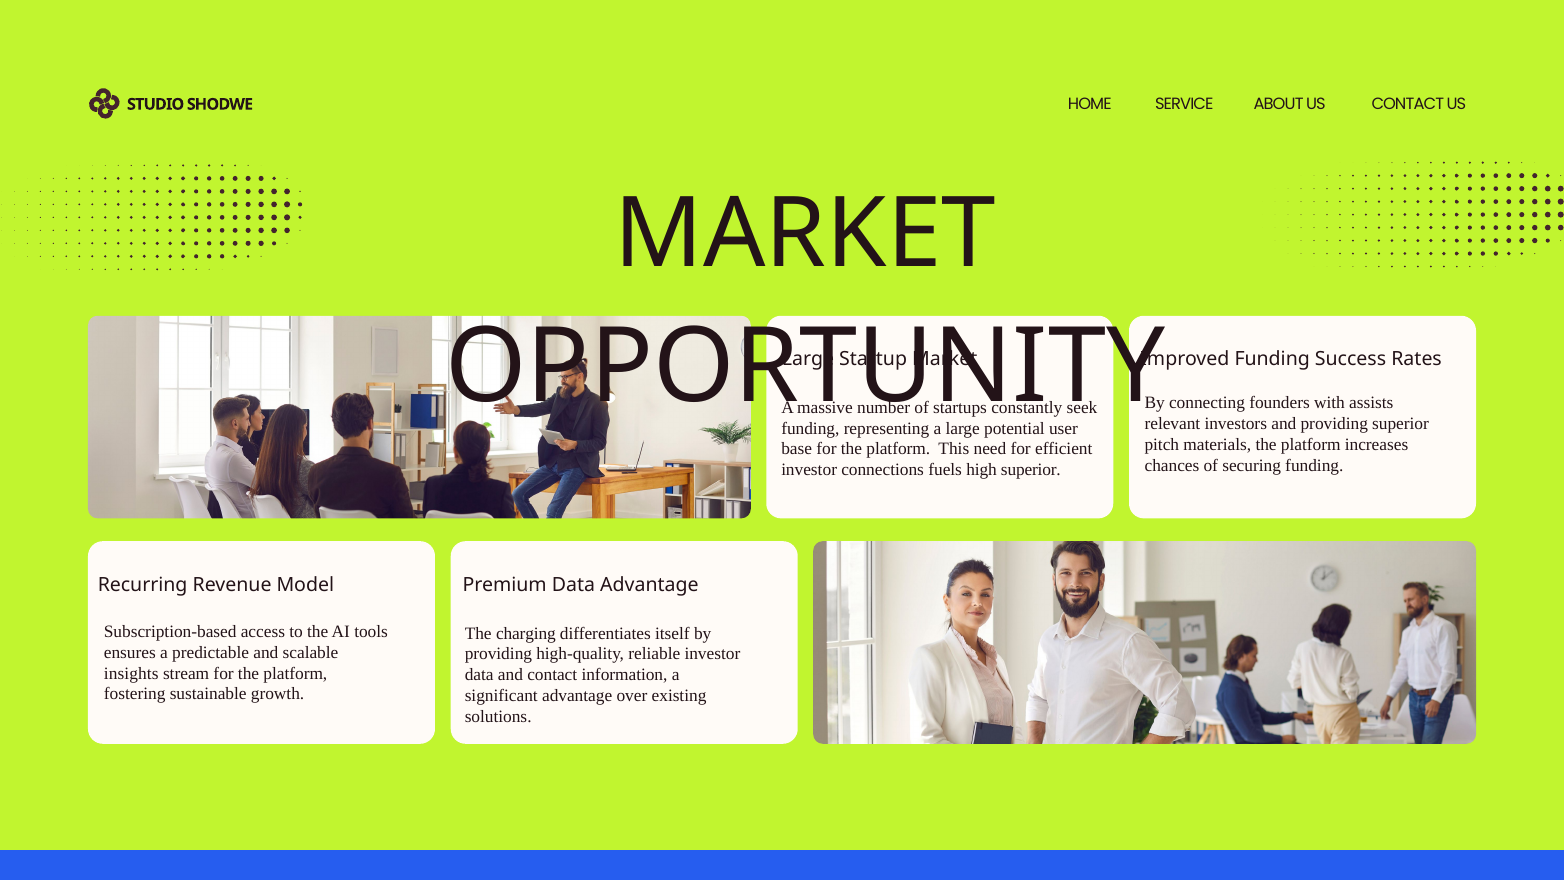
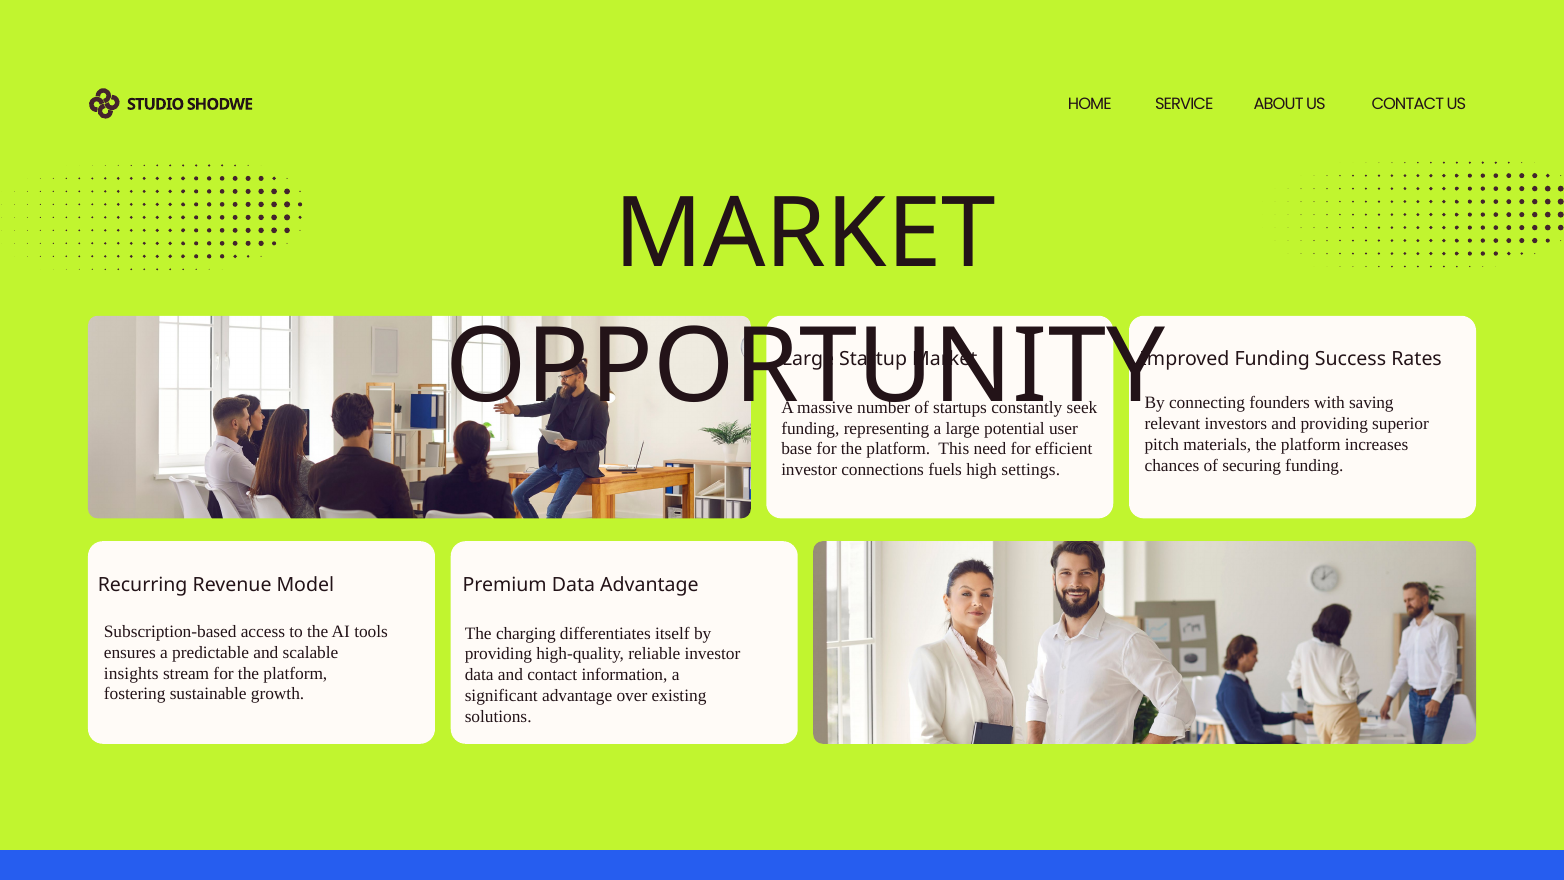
assists: assists -> saving
high superior: superior -> settings
